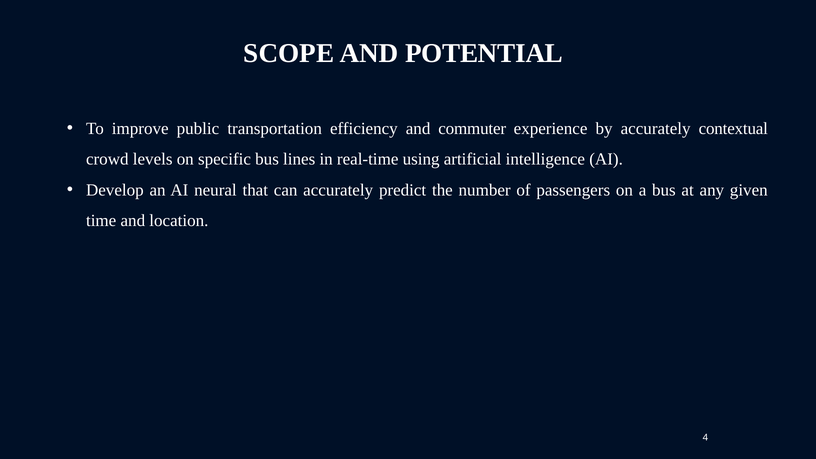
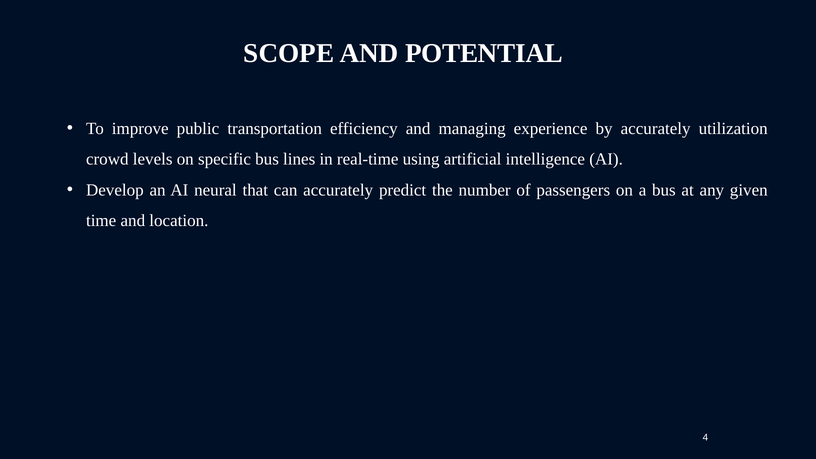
commuter: commuter -> managing
contextual: contextual -> utilization
